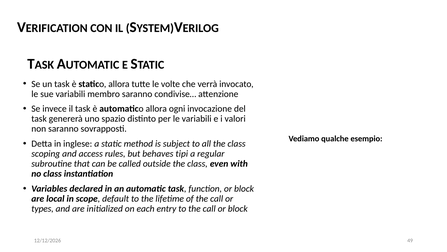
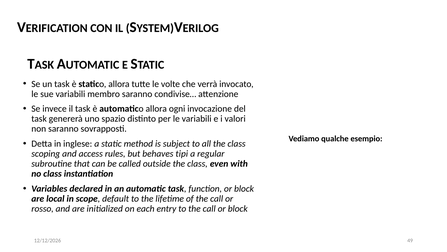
types: types -> rosso
